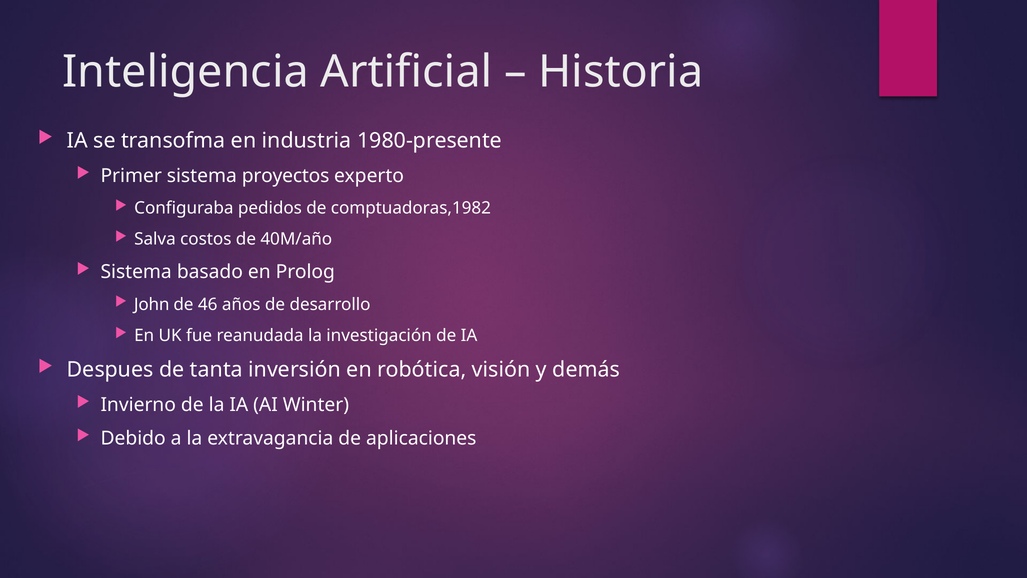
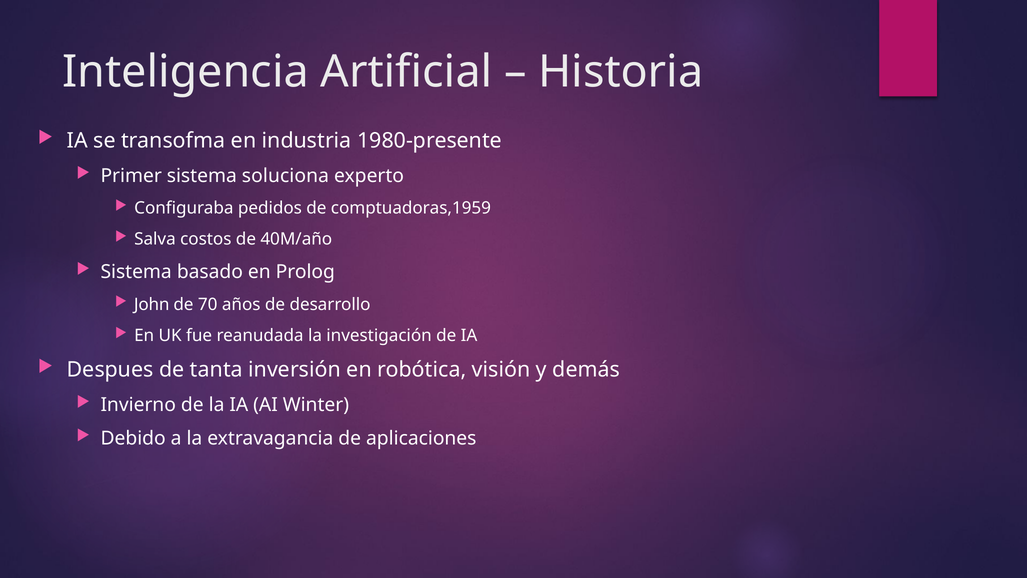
proyectos: proyectos -> soluciona
comptuadoras,1982: comptuadoras,1982 -> comptuadoras,1959
46: 46 -> 70
